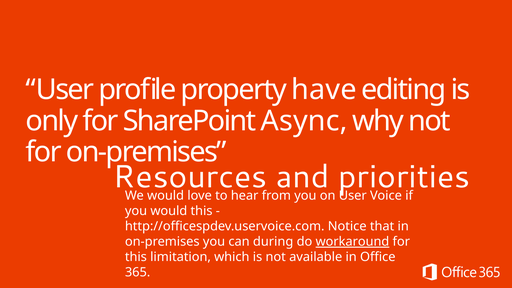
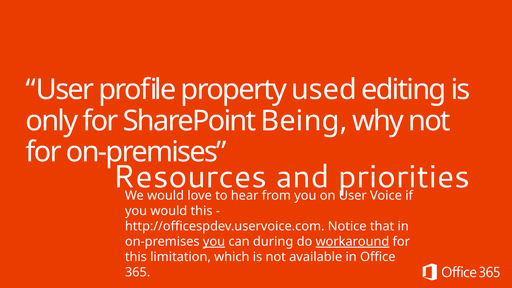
have: have -> used
Async: Async -> Being
you at (214, 242) underline: none -> present
